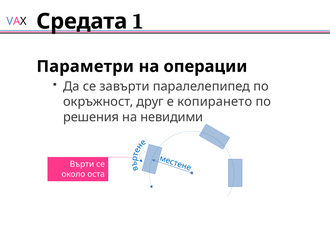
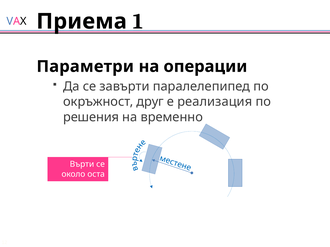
Средата: Средата -> Приема
копирането: копирането -> реализация
невидими: невидими -> временно
